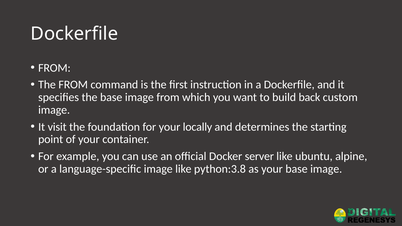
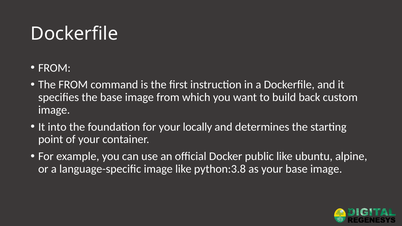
visit: visit -> into
server: server -> public
